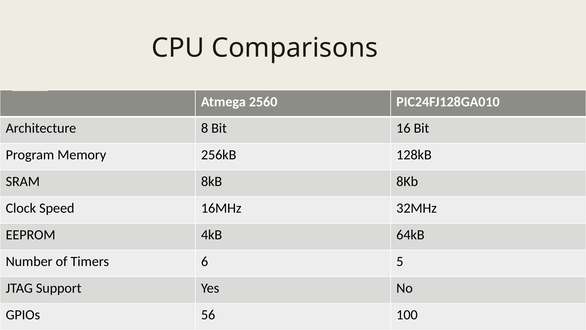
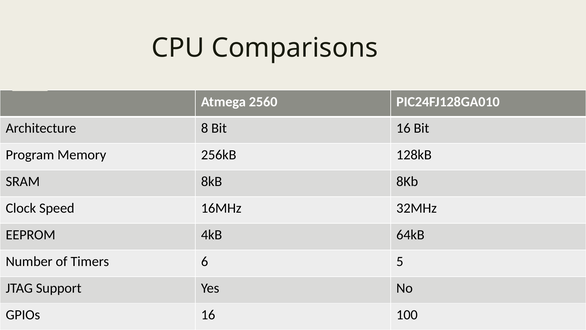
GPIOs 56: 56 -> 16
